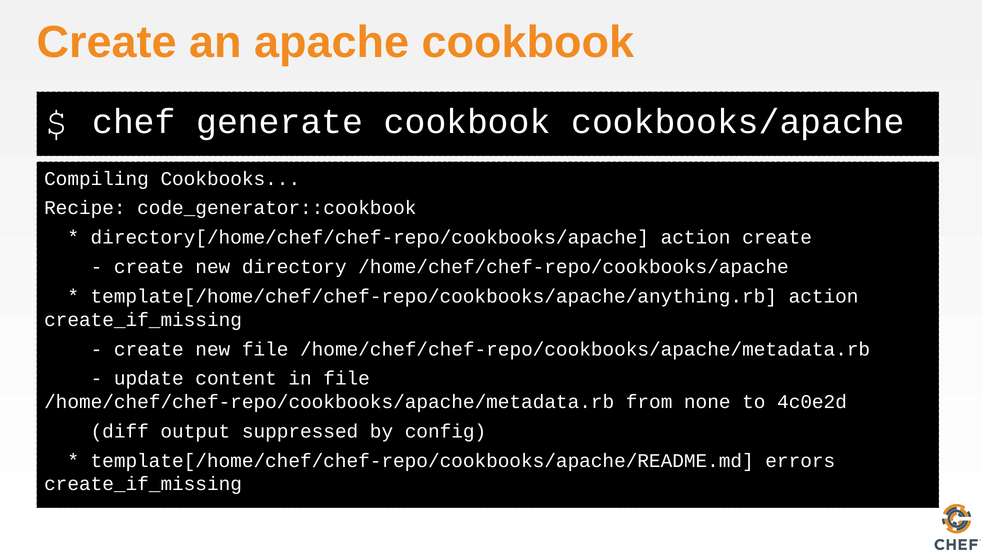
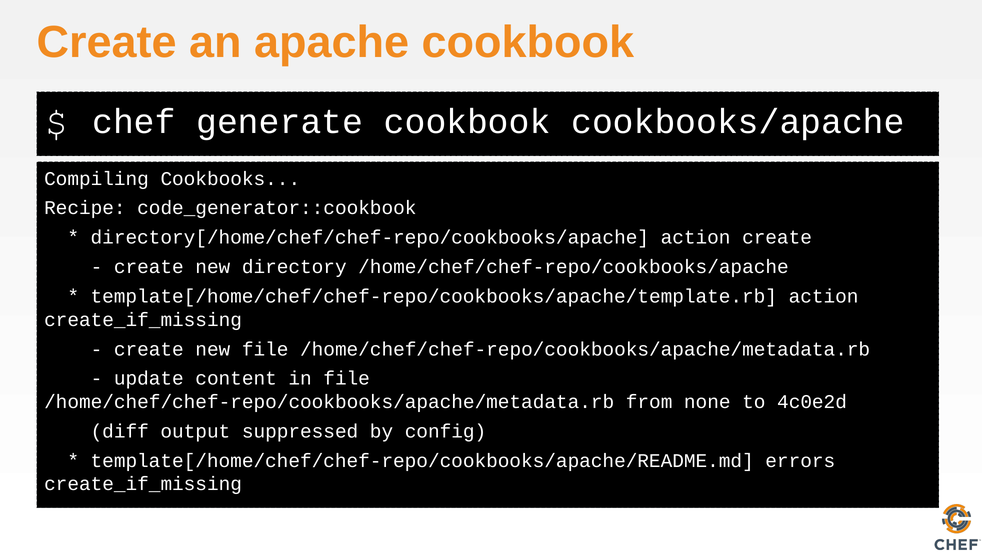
template[/home/chef/chef-repo/cookbooks/apache/anything.rb: template[/home/chef/chef-repo/cookbooks/apache/anything.rb -> template[/home/chef/chef-repo/cookbooks/apache/template.rb
